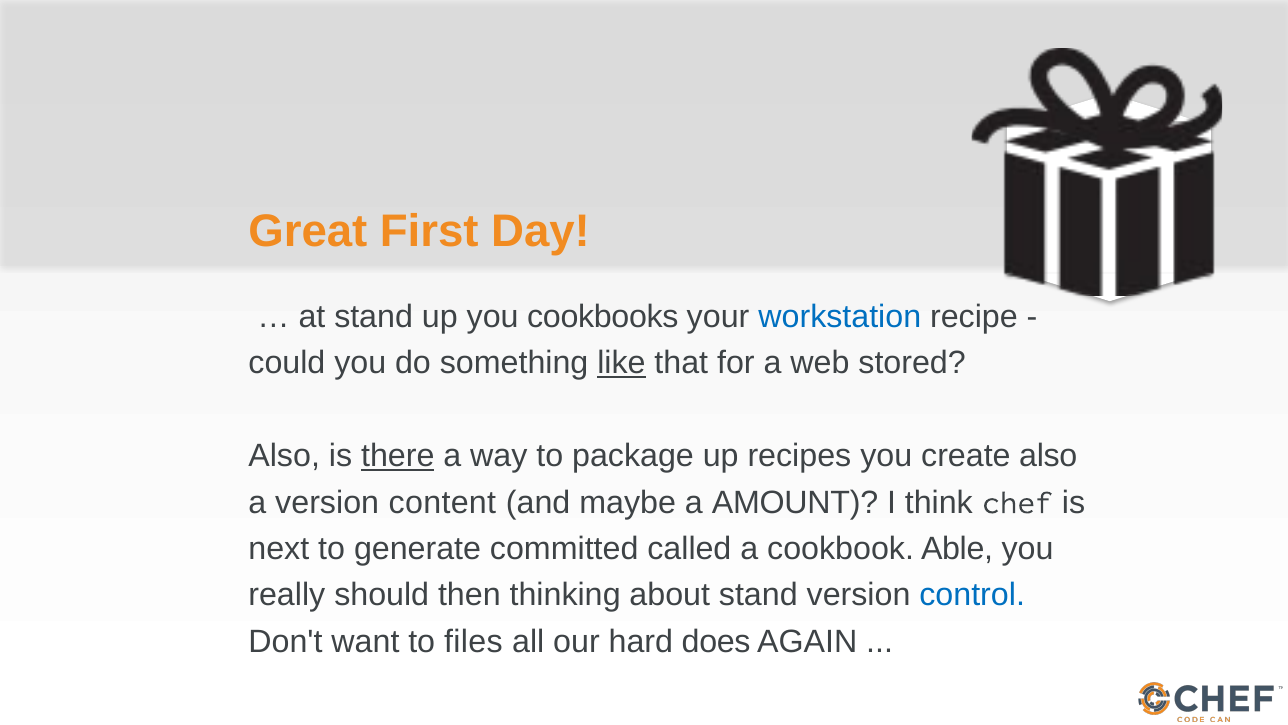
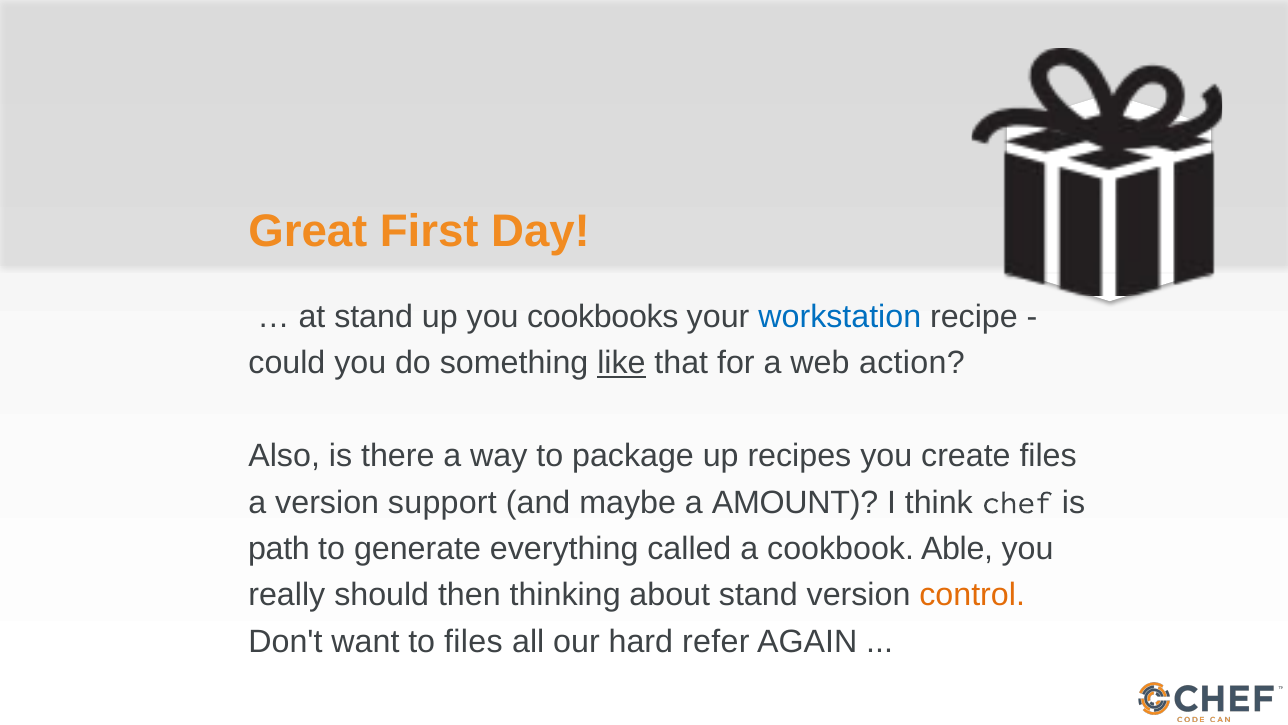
stored: stored -> action
there underline: present -> none
create also: also -> files
content: content -> support
next: next -> path
committed: committed -> everything
control colour: blue -> orange
does: does -> refer
